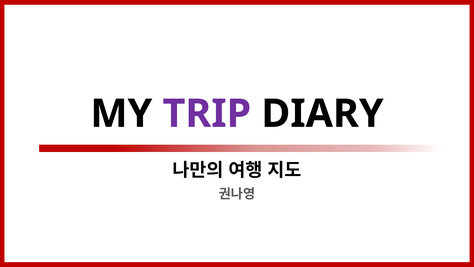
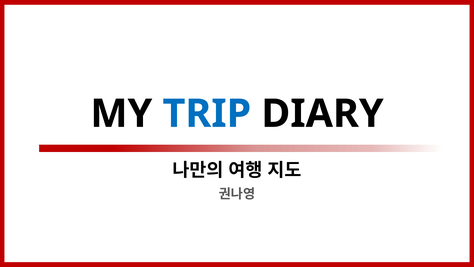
TRIP colour: purple -> blue
